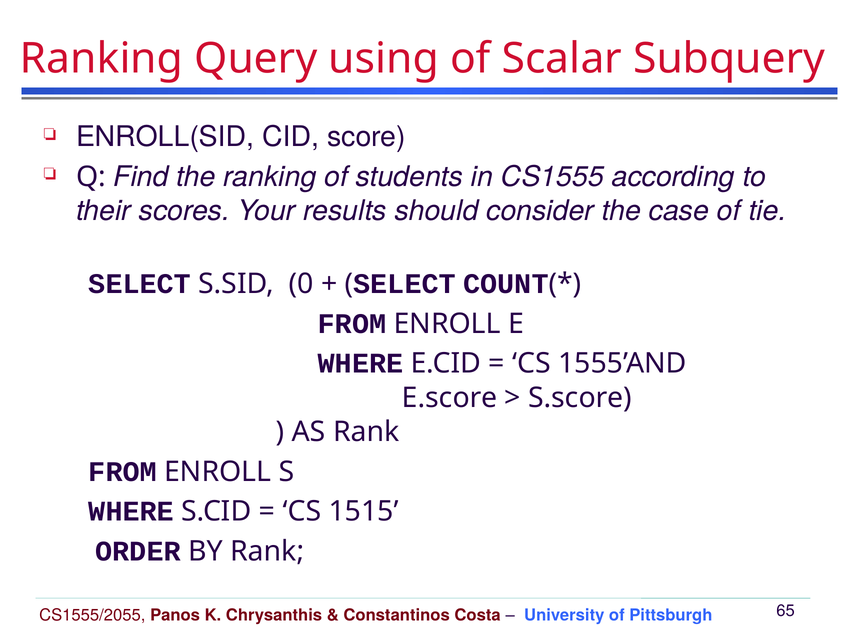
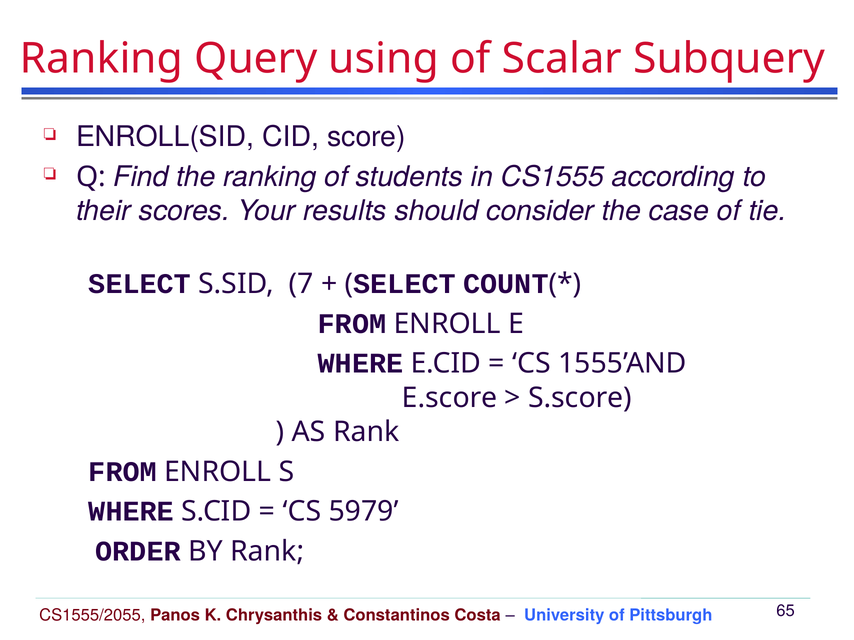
0: 0 -> 7
1515: 1515 -> 5979
